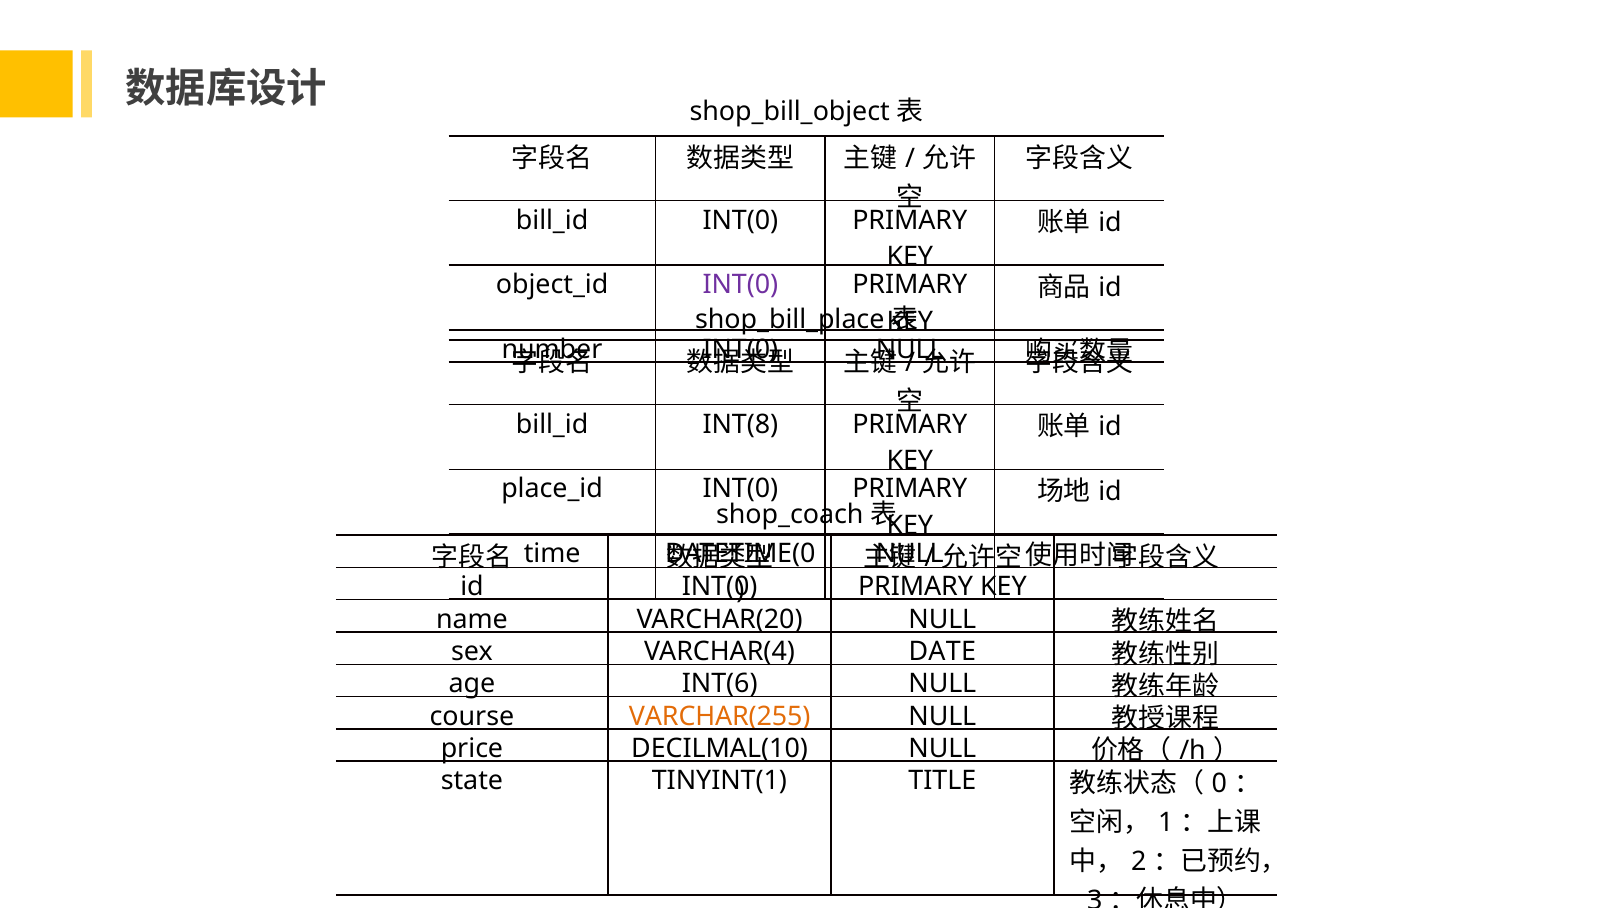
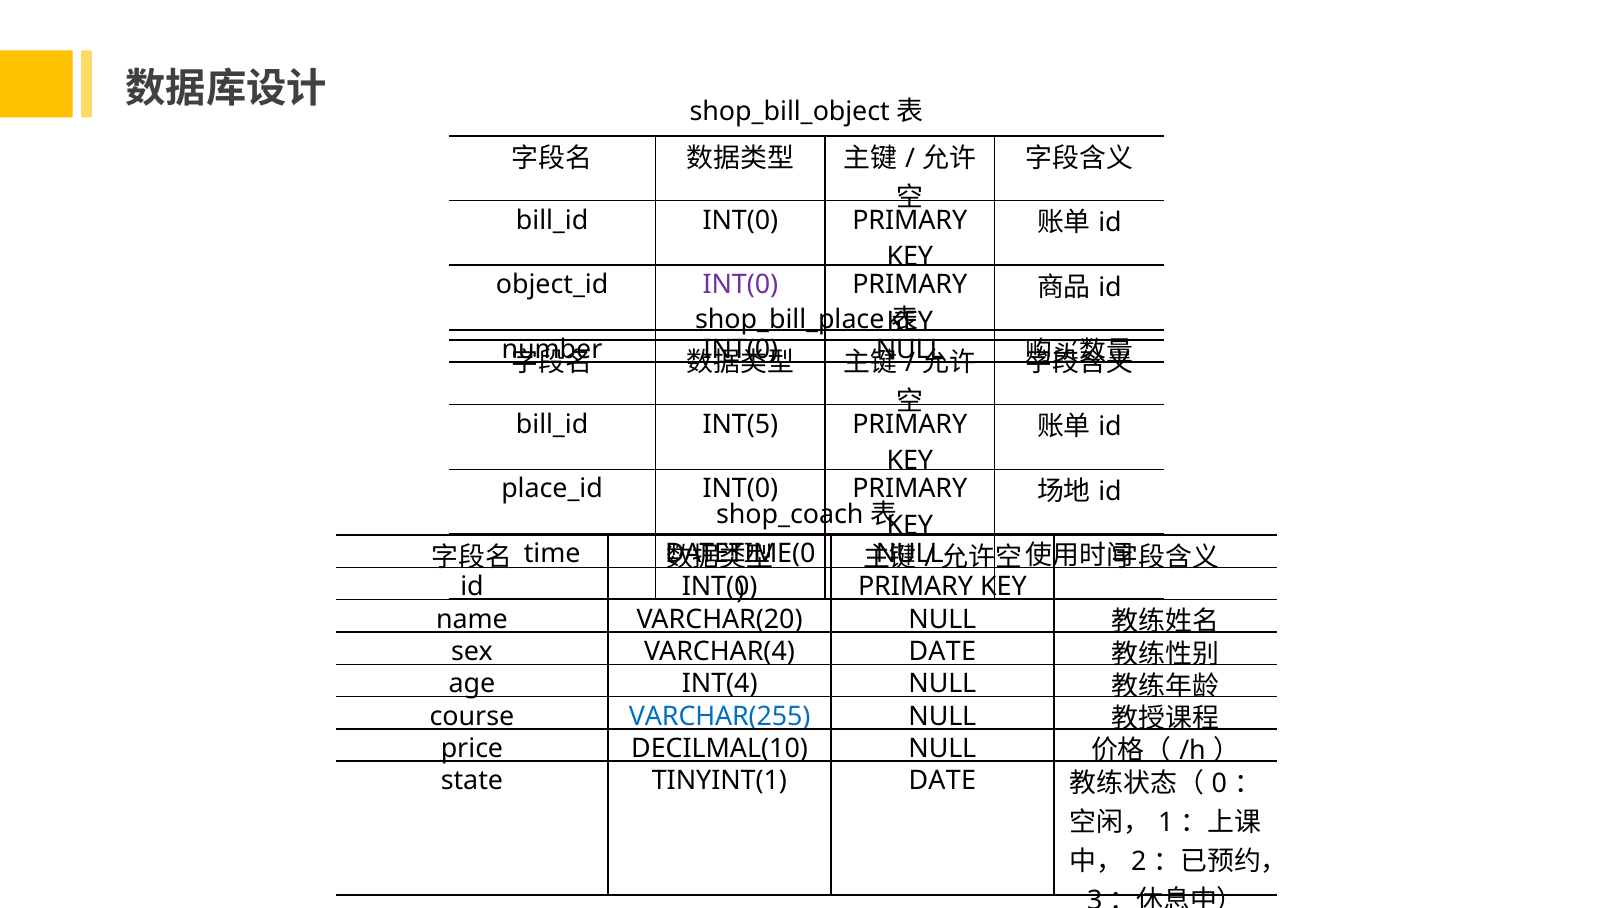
INT(8: INT(8 -> INT(5
INT(6: INT(6 -> INT(4
VARCHAR(255 colour: orange -> blue
TINYINT(1 TITLE: TITLE -> DATE
